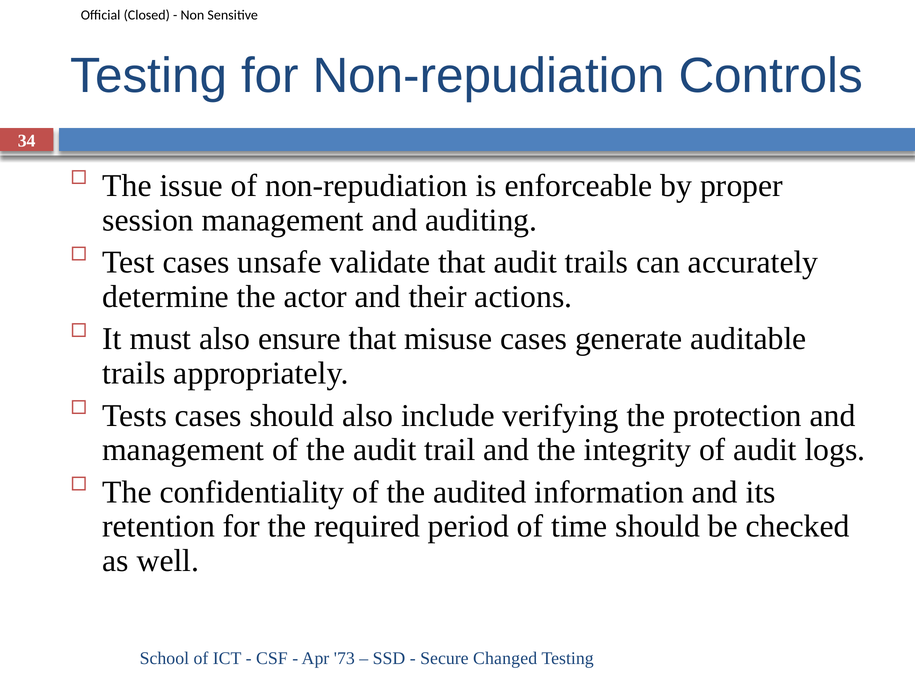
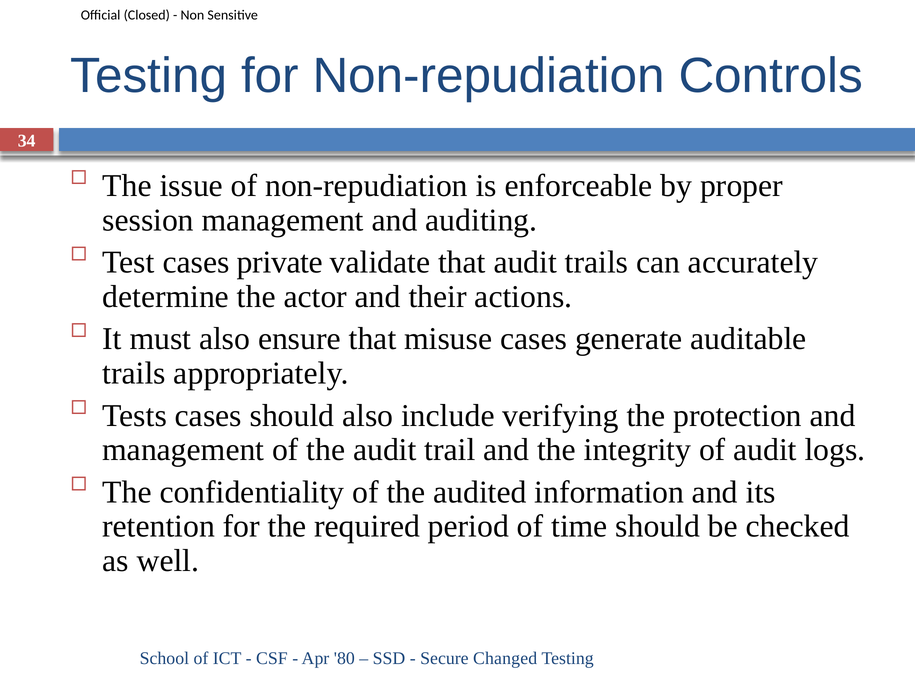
unsafe: unsafe -> private
73: 73 -> 80
